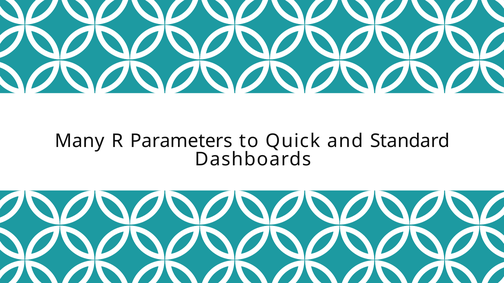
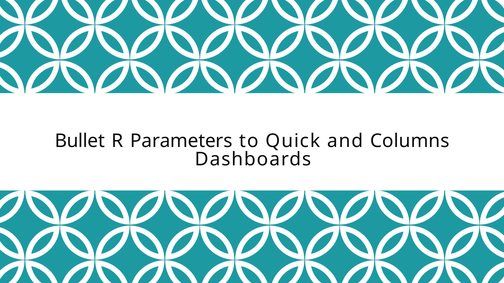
Many: Many -> Bullet
Standard: Standard -> Columns
